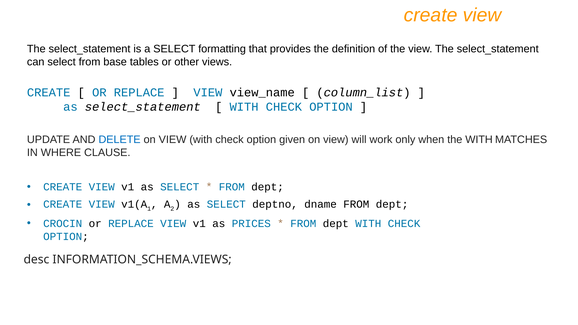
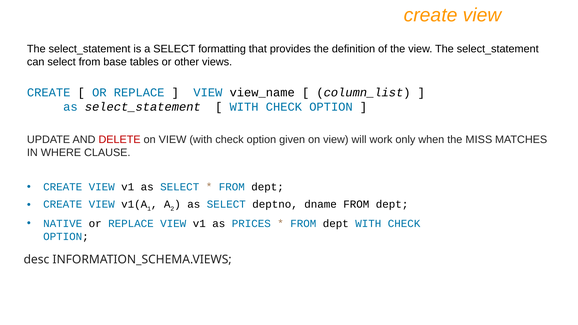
DELETE colour: blue -> red
the WITH: WITH -> MISS
CROCIN: CROCIN -> NATIVE
